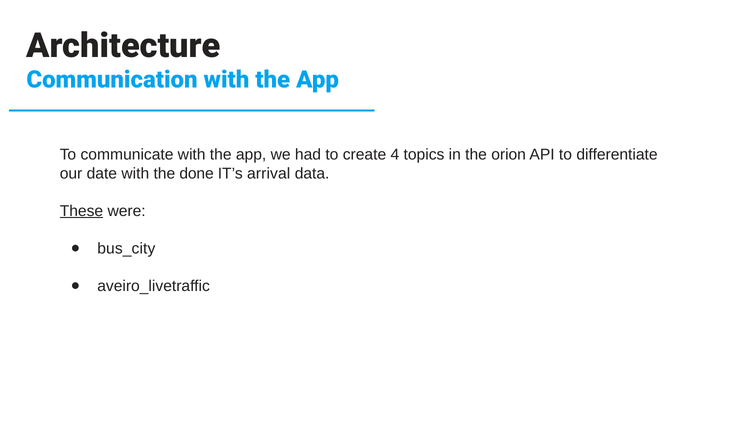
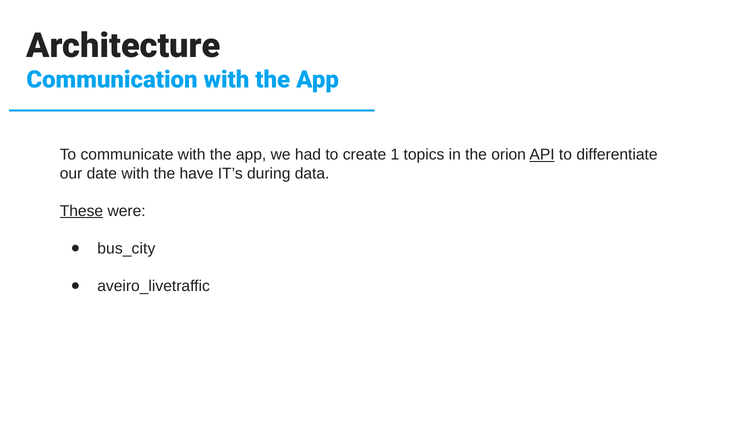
4: 4 -> 1
API underline: none -> present
done: done -> have
arrival: arrival -> during
